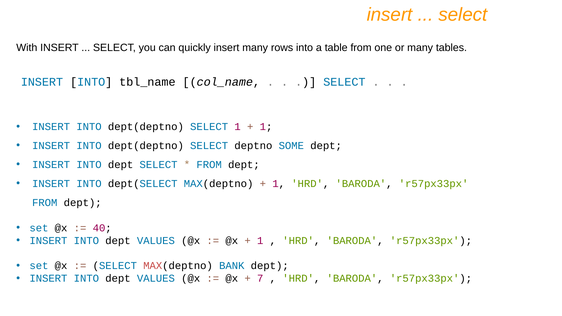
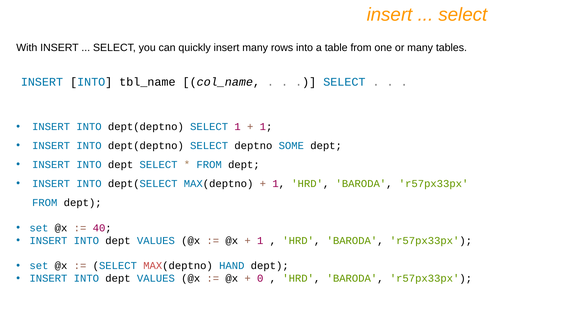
BANK: BANK -> HAND
7: 7 -> 0
